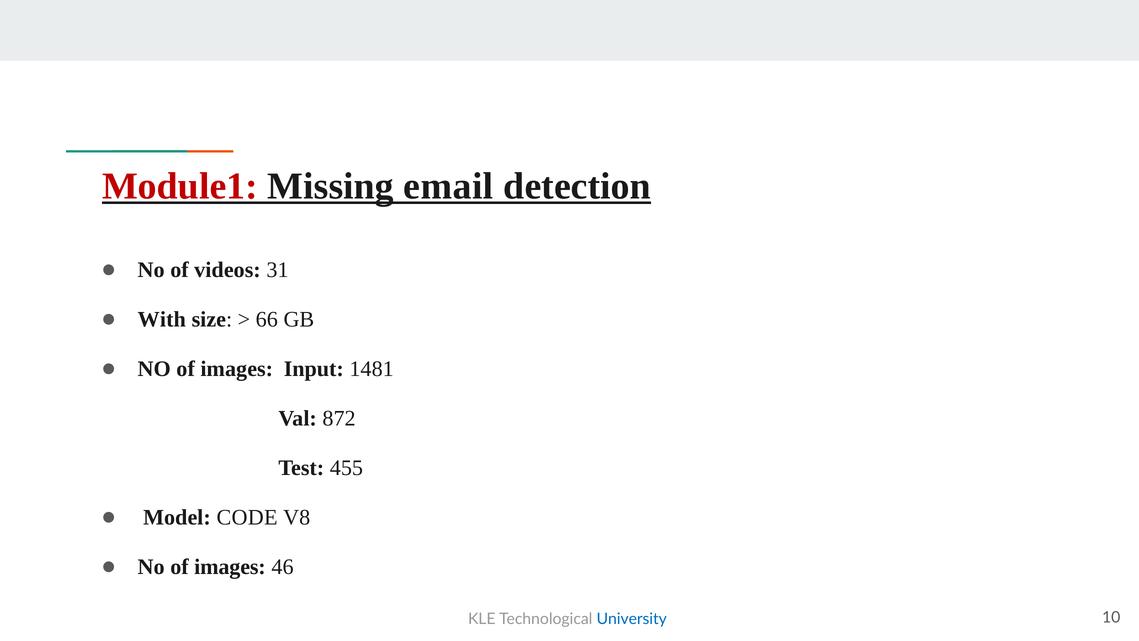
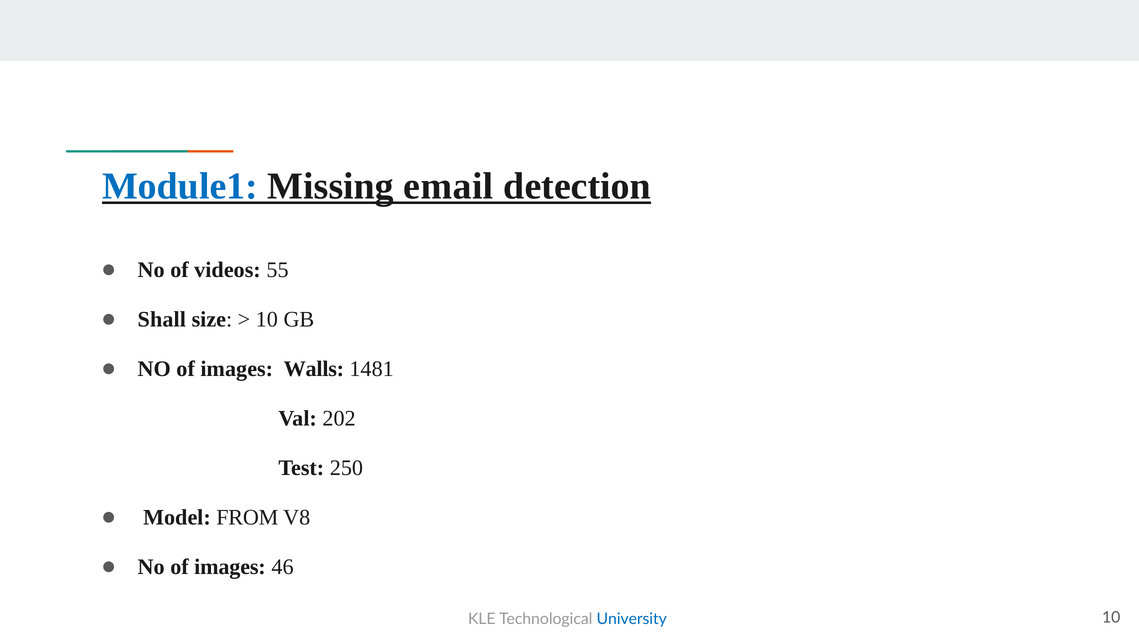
Module1 colour: red -> blue
31: 31 -> 55
With: With -> Shall
66 at (267, 319): 66 -> 10
Input: Input -> Walls
872: 872 -> 202
455: 455 -> 250
CODE: CODE -> FROM
